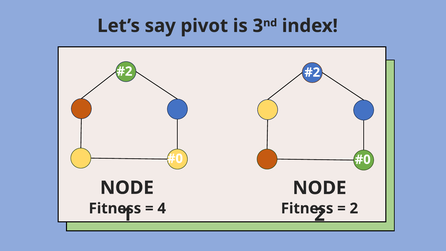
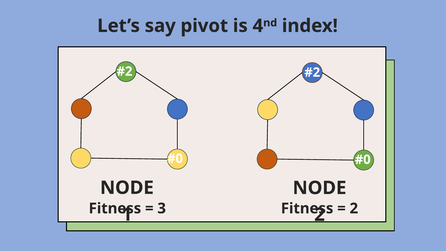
3: 3 -> 4
4: 4 -> 3
